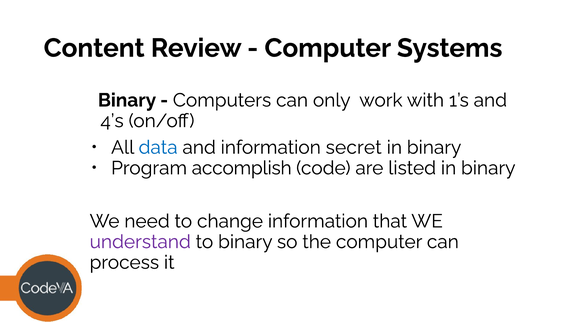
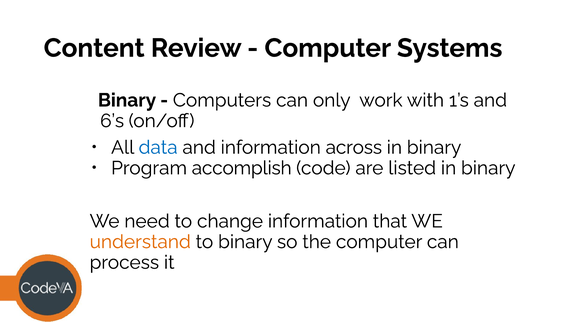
4’s: 4’s -> 6’s
secret: secret -> across
understand colour: purple -> orange
